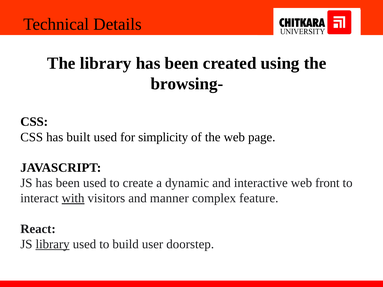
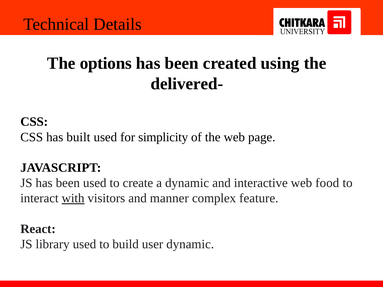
The library: library -> options
browsing-: browsing- -> delivered-
front: front -> food
library at (53, 244) underline: present -> none
user doorstep: doorstep -> dynamic
